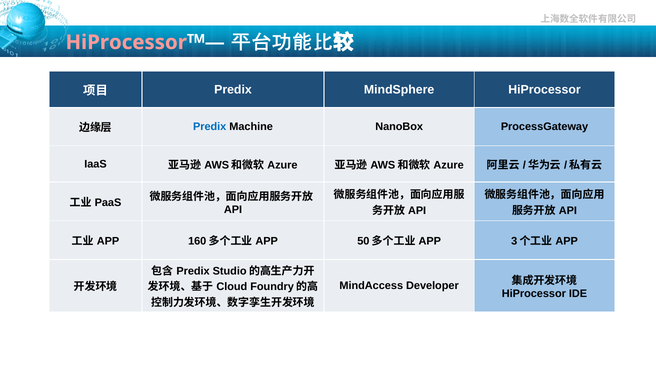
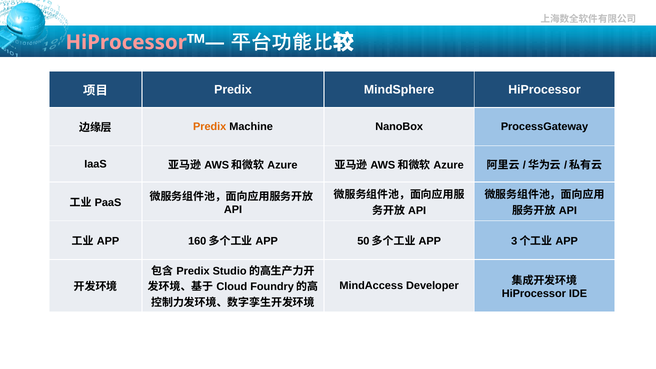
Predix at (210, 127) colour: blue -> orange
